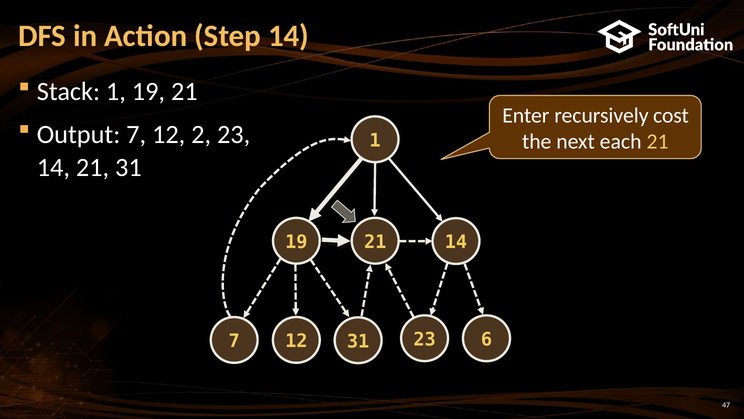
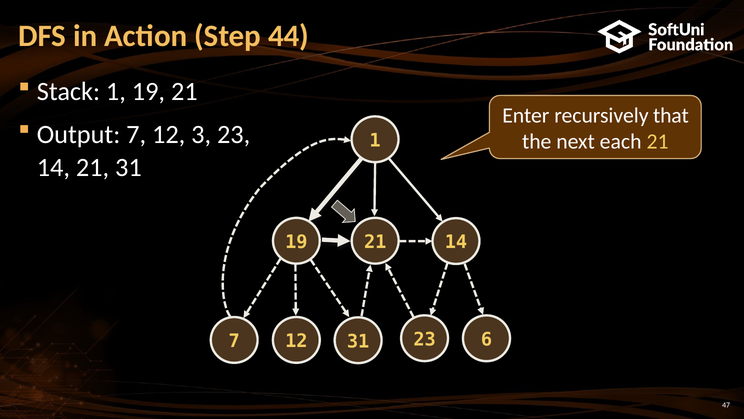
Step 14: 14 -> 44
cost: cost -> that
2: 2 -> 3
